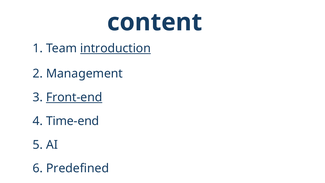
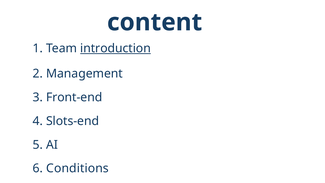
Front-end underline: present -> none
Time-end: Time-end -> Slots-end
Predefined: Predefined -> Conditions
